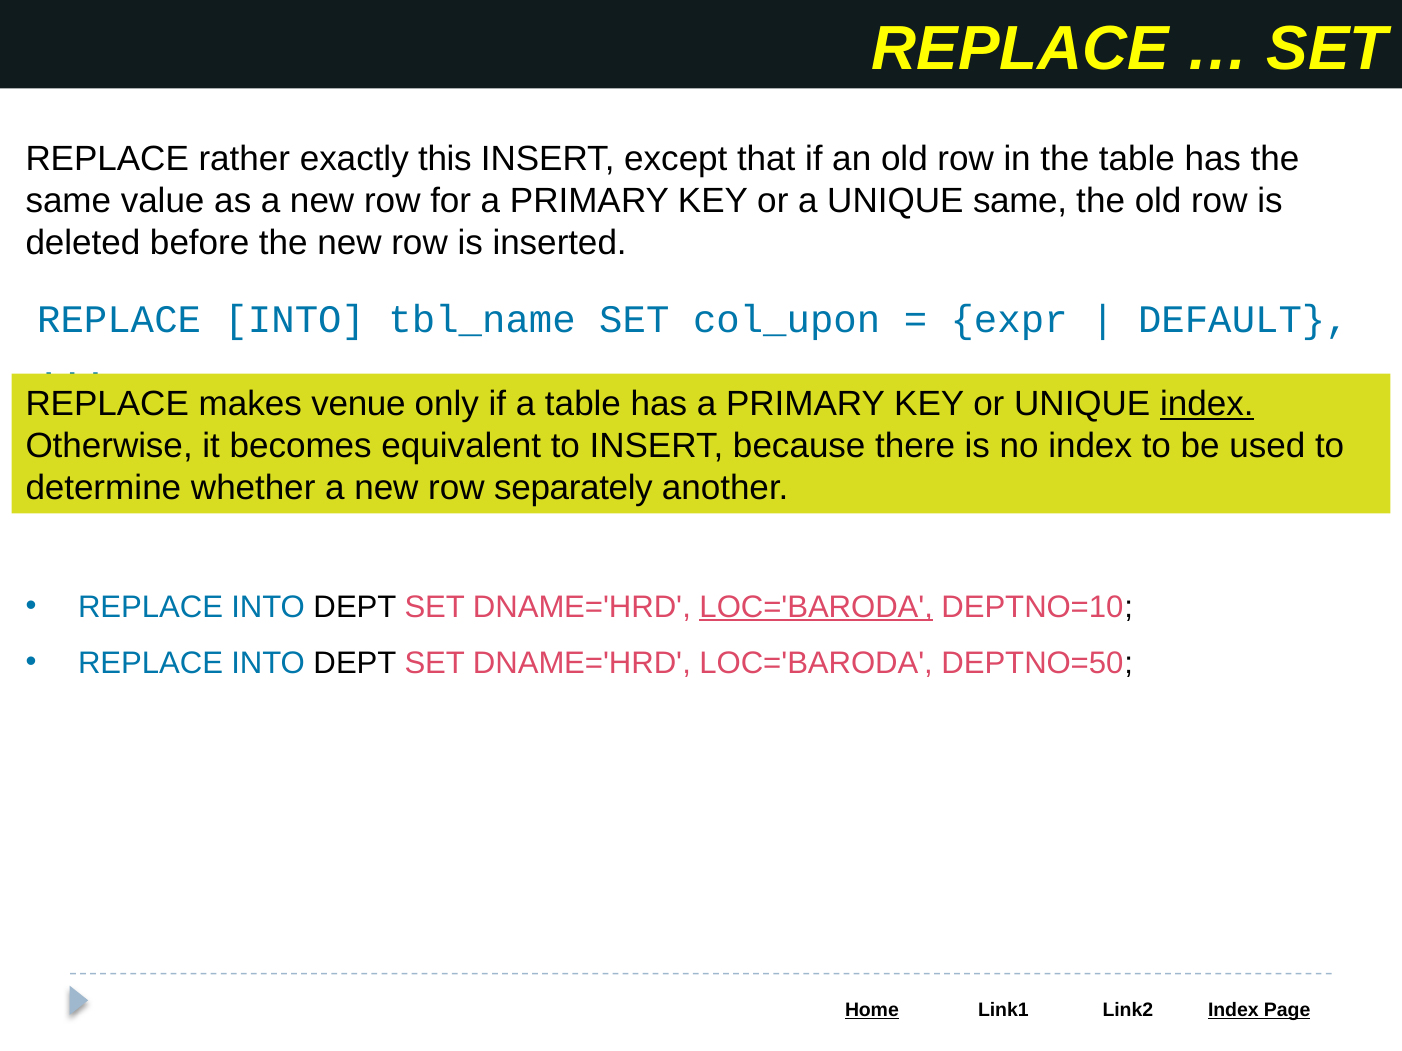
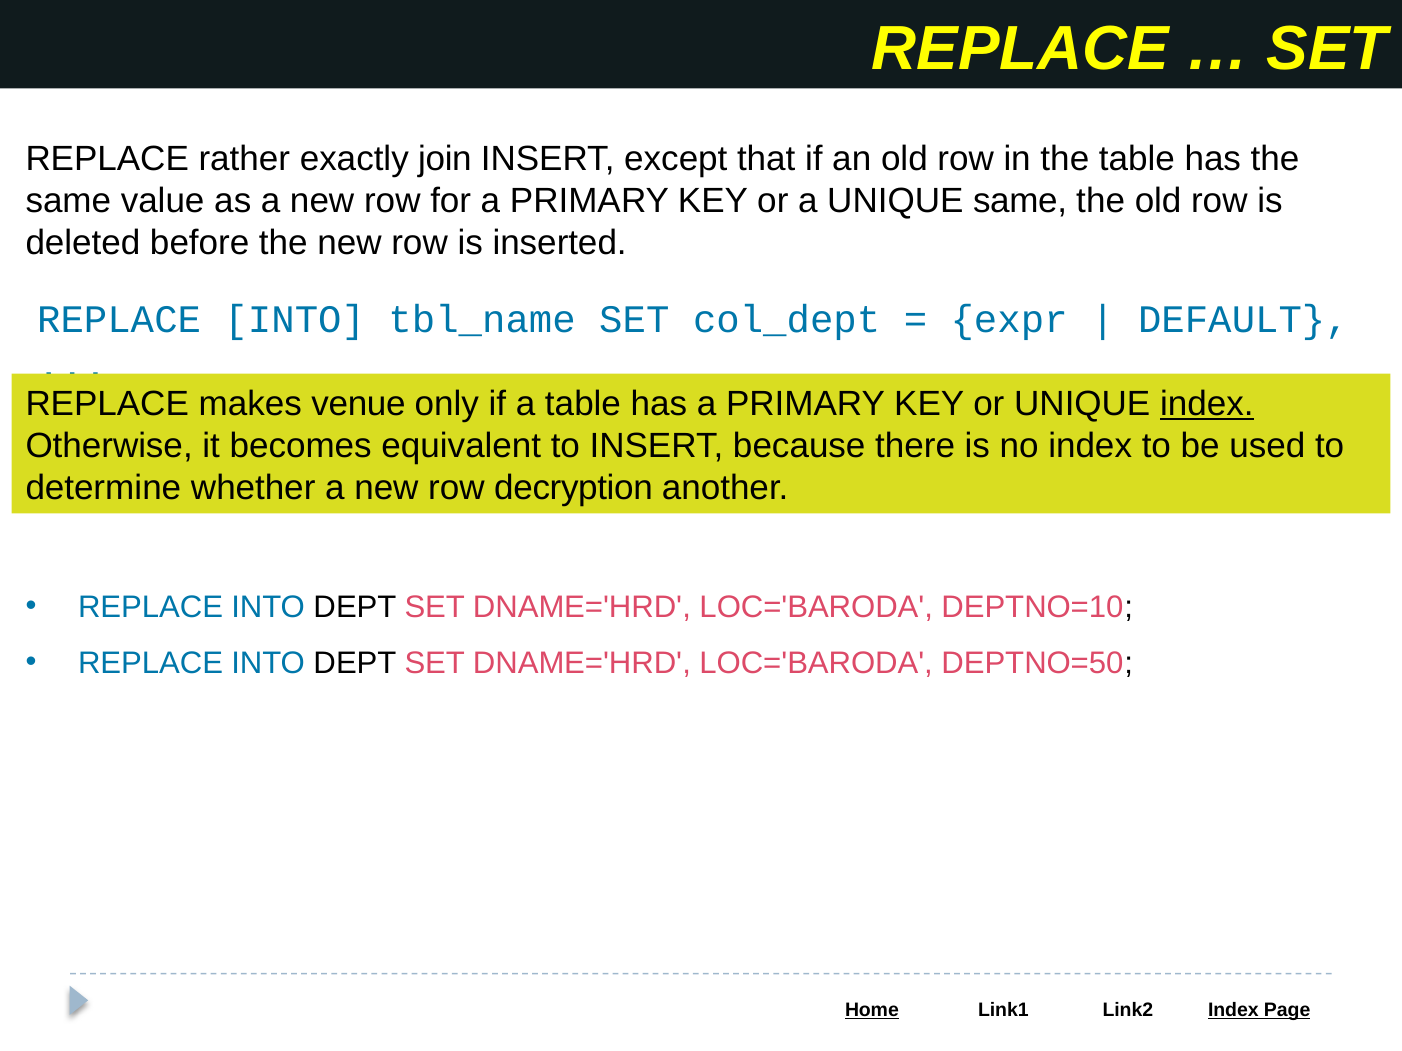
this: this -> join
col_upon: col_upon -> col_dept
separately: separately -> decryption
LOC='BARODA at (816, 607) underline: present -> none
